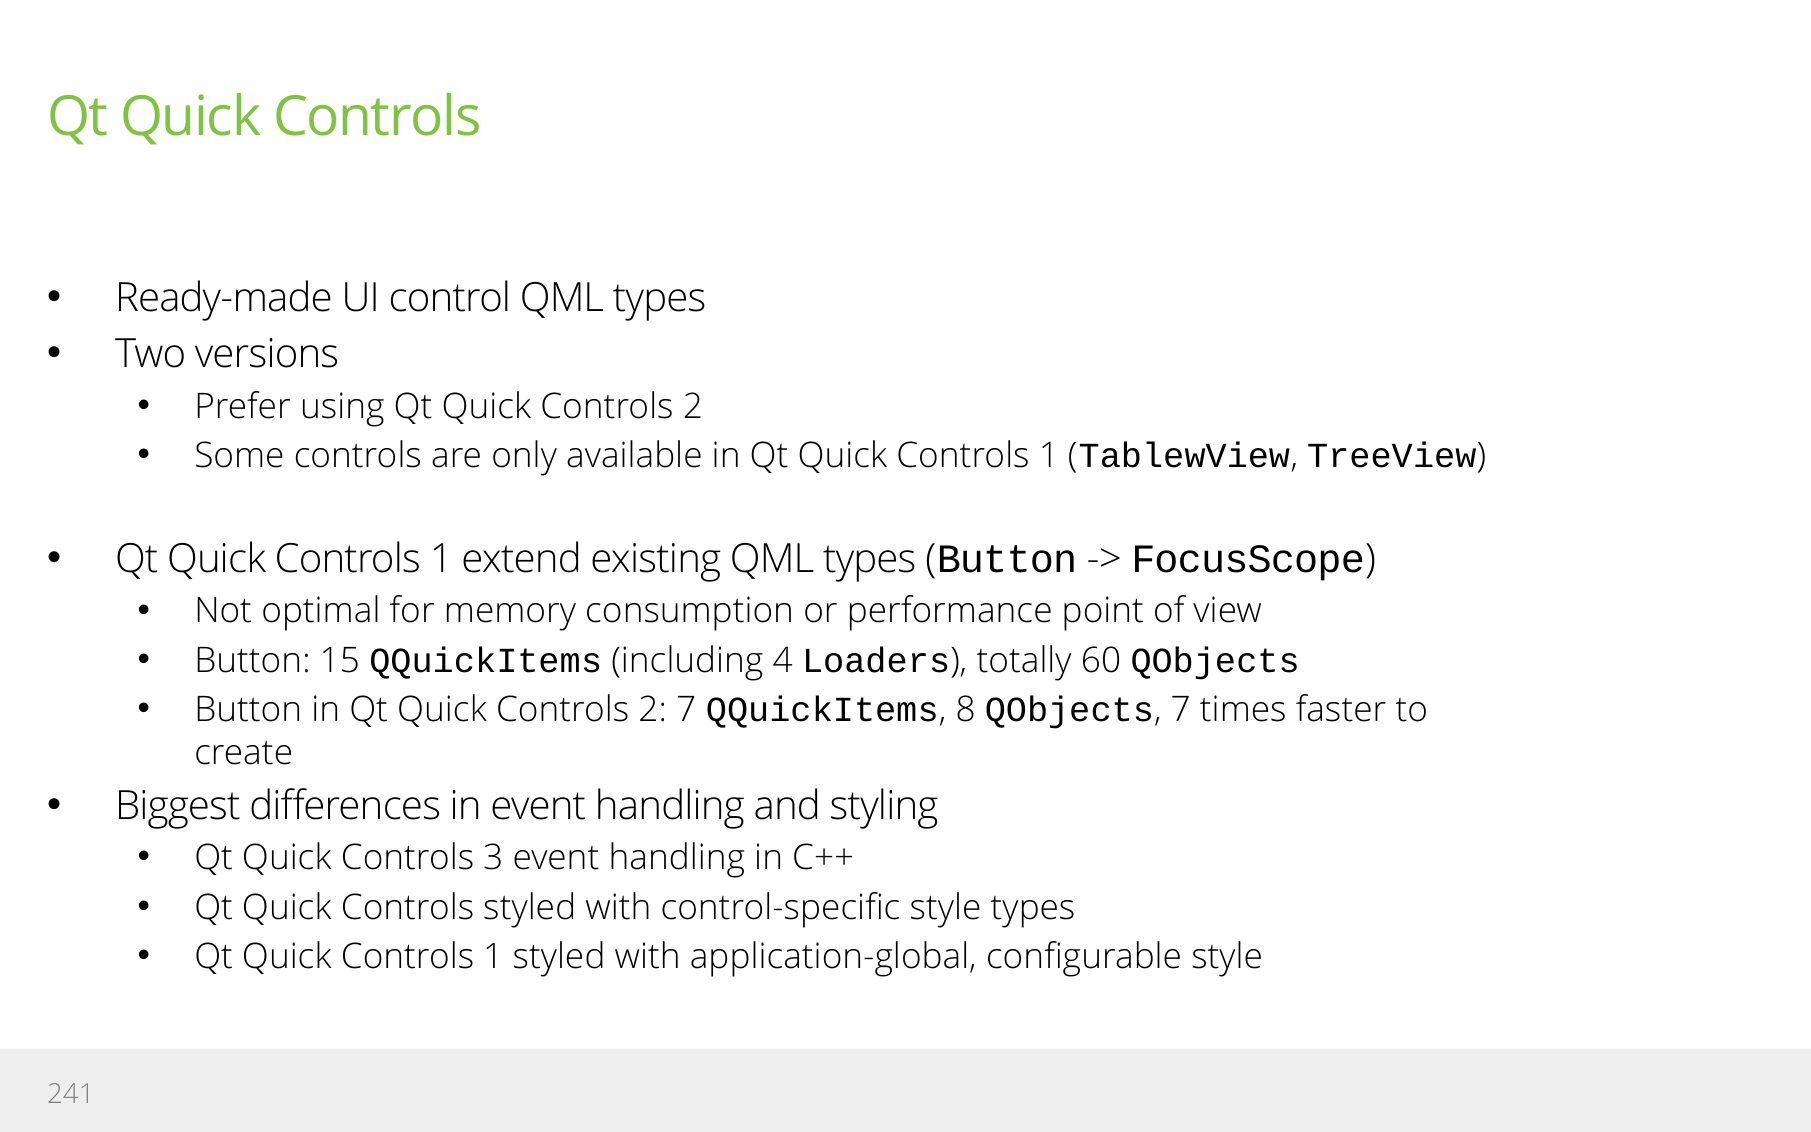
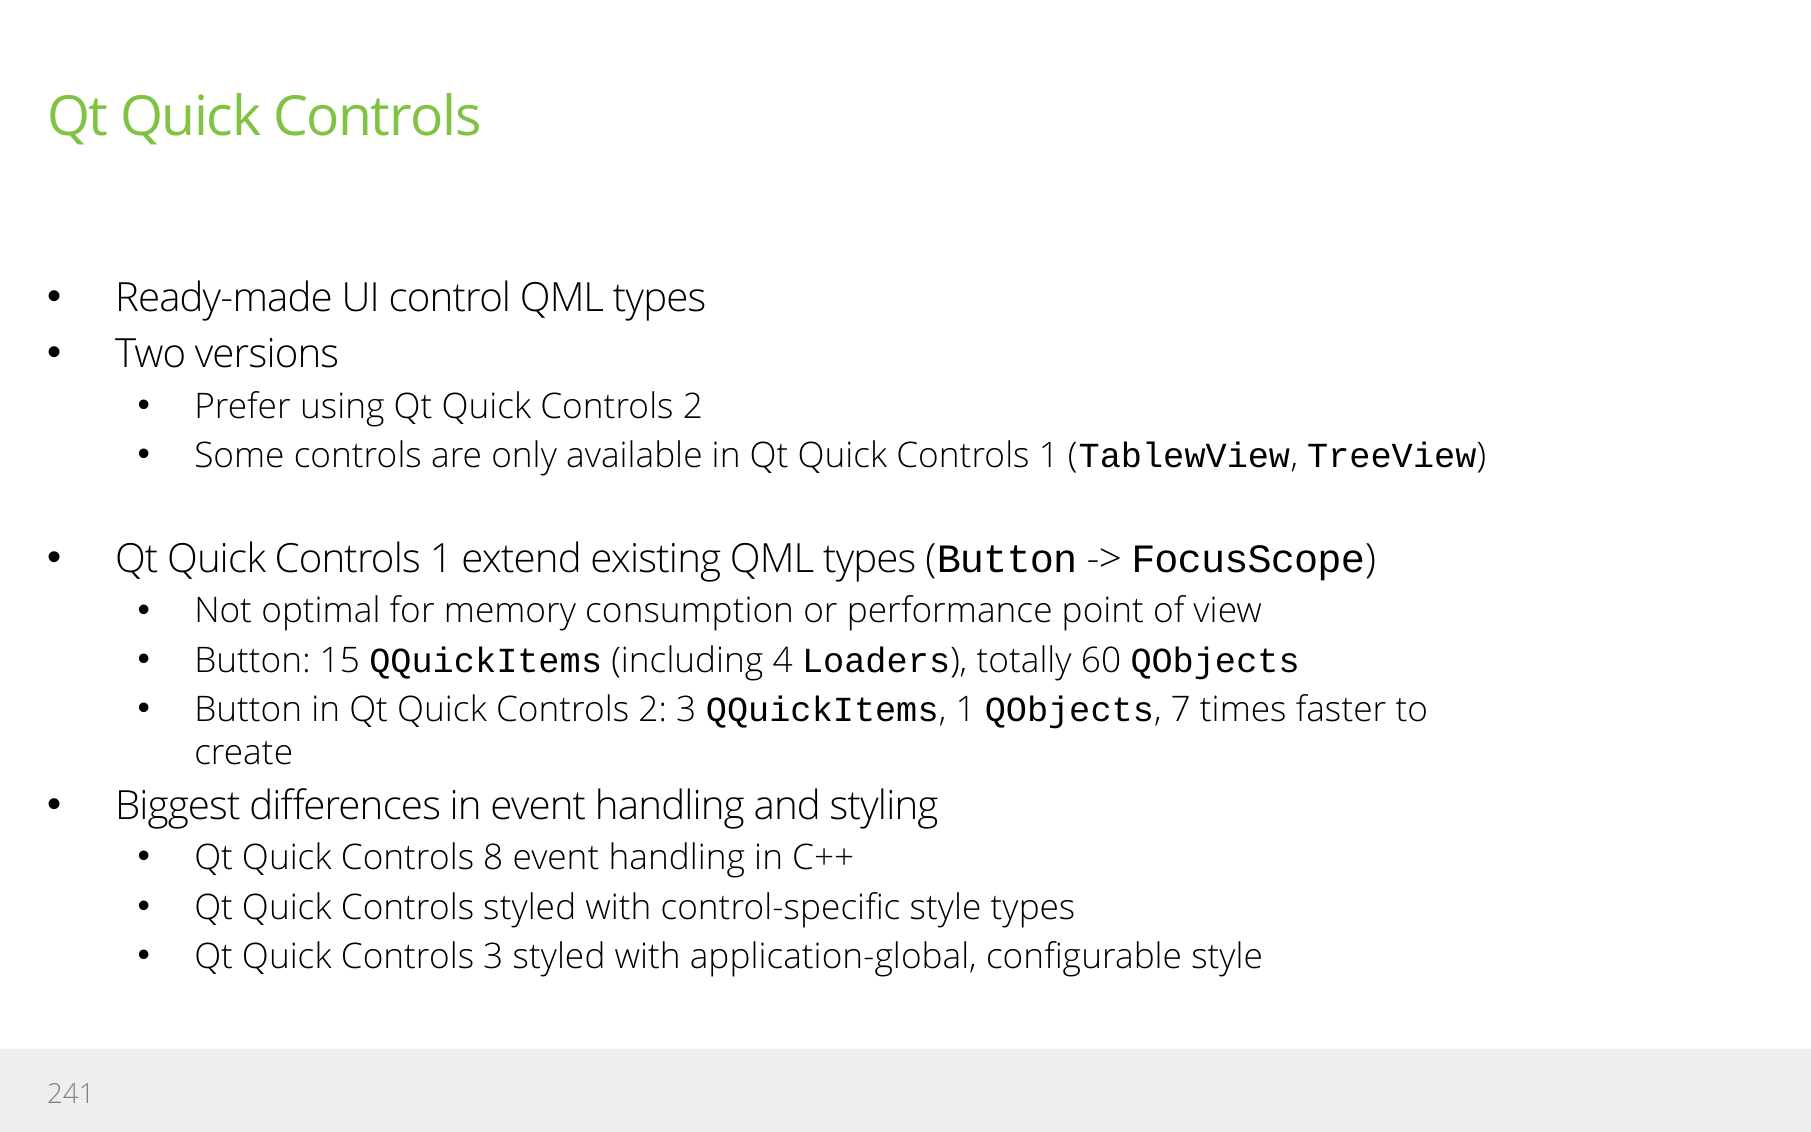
2 7: 7 -> 3
QQuickItems 8: 8 -> 1
3: 3 -> 8
1 at (493, 957): 1 -> 3
